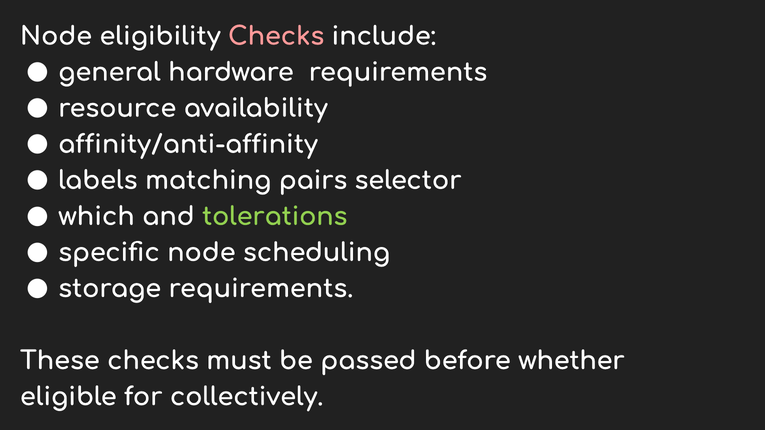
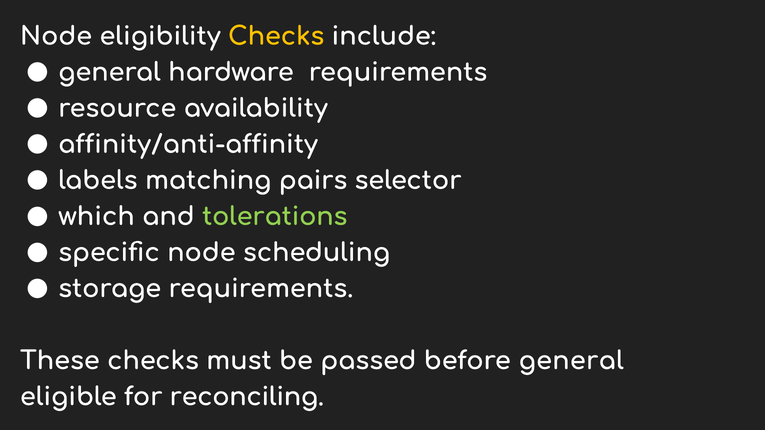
Checks at (276, 36) colour: pink -> yellow
before whether: whether -> general
collectively: collectively -> reconciling
